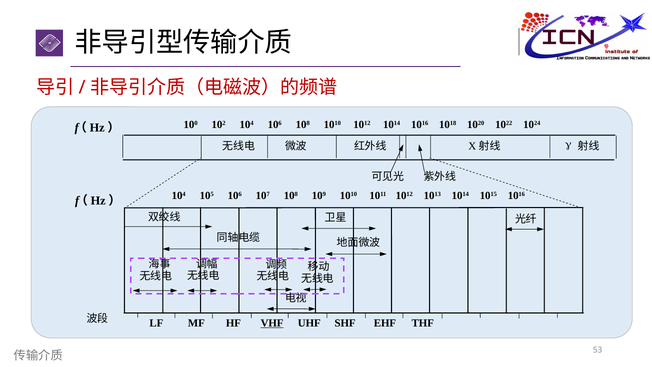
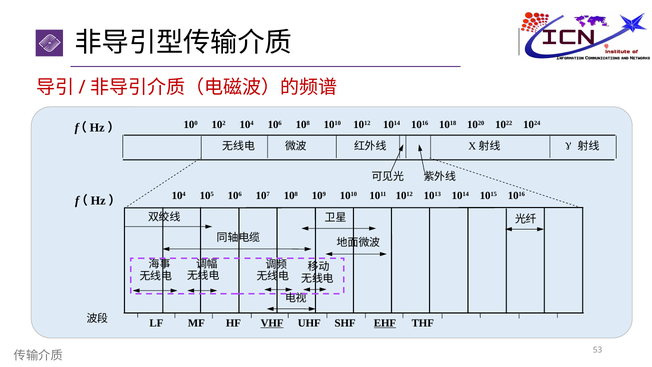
EHF underline: none -> present
